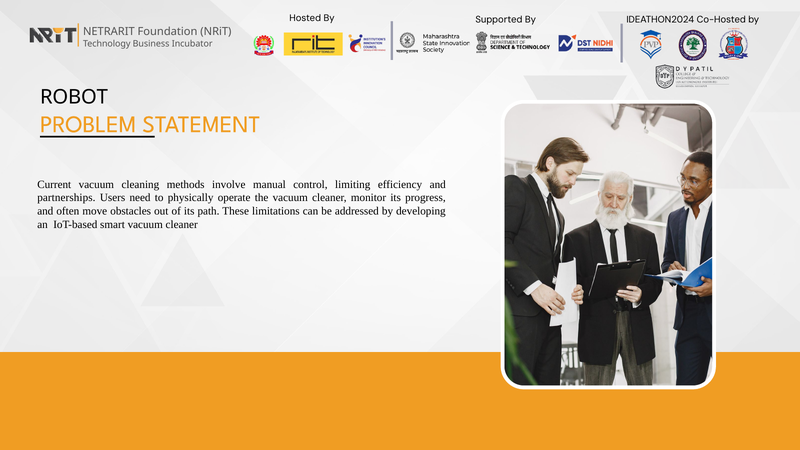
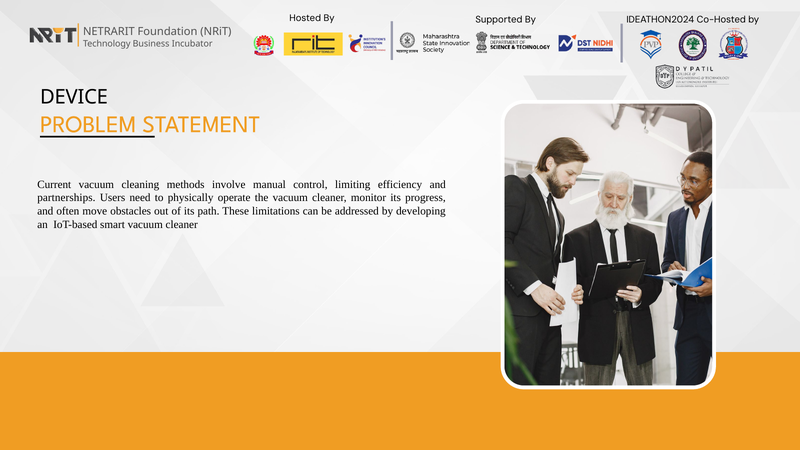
ROBOT: ROBOT -> DEVICE
